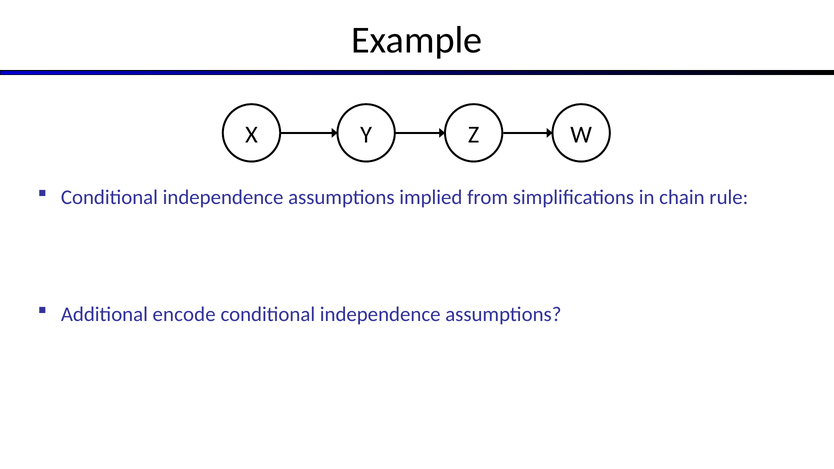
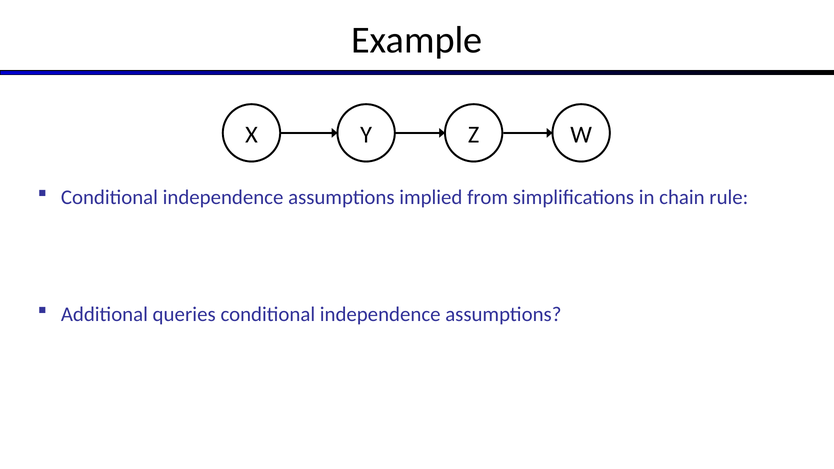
encode: encode -> queries
